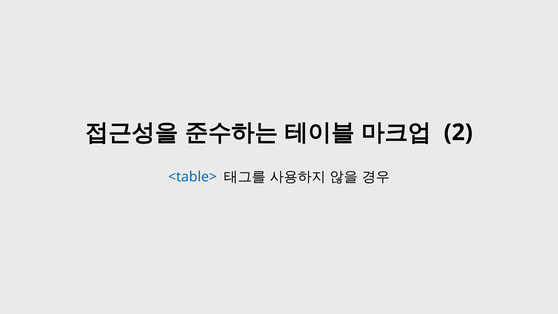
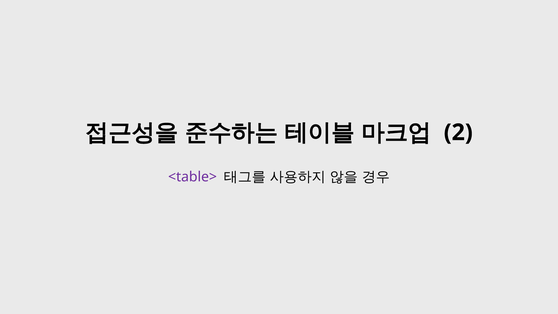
<table> colour: blue -> purple
